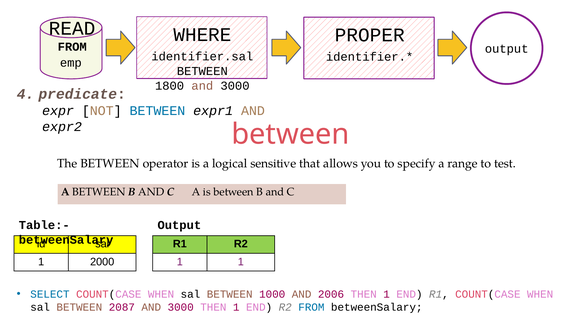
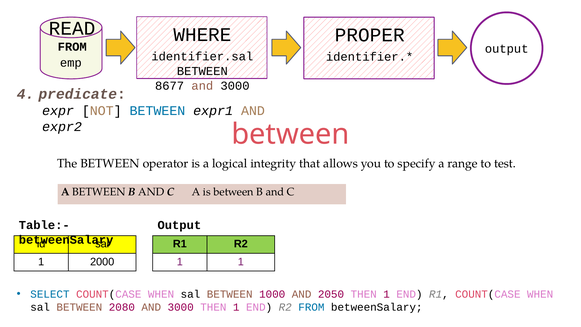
1800: 1800 -> 8677
sensitive: sensitive -> integrity
2006: 2006 -> 2050
2087: 2087 -> 2080
